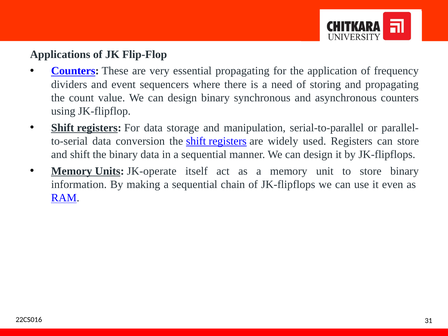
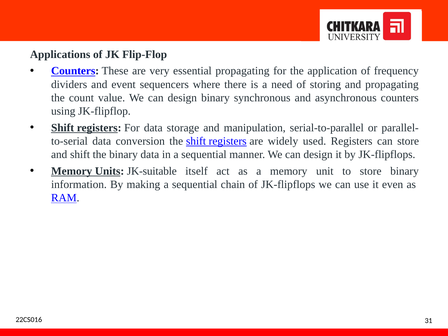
JK-operate: JK-operate -> JK-suitable
